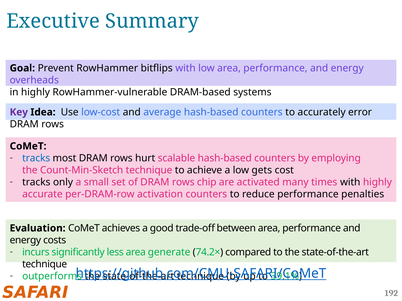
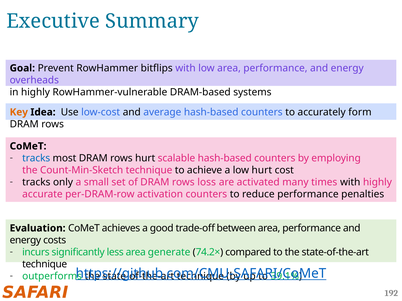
Key colour: purple -> orange
error: error -> form
low gets: gets -> hurt
chip: chip -> loss
